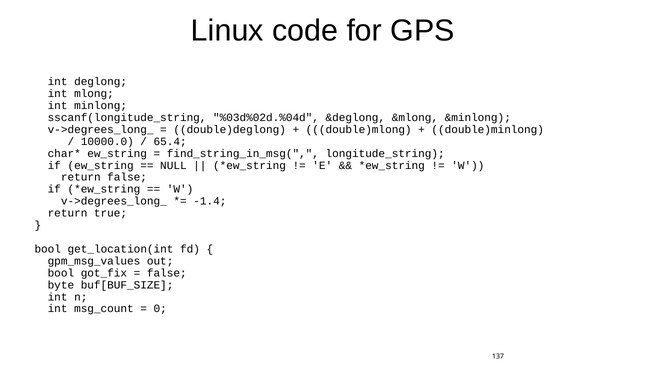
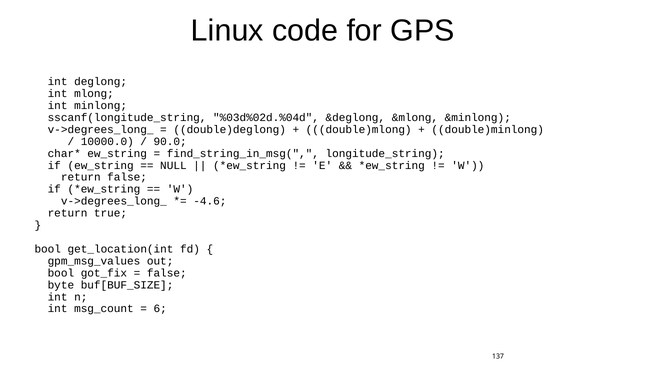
65.4: 65.4 -> 90.0
-1.4: -1.4 -> -4.6
0: 0 -> 6
